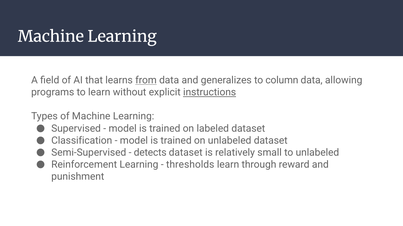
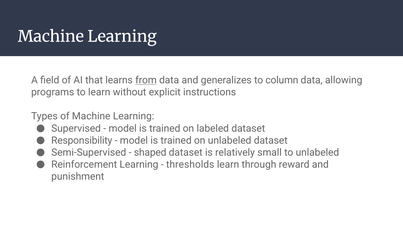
instructions underline: present -> none
Classification: Classification -> Responsibility
detects: detects -> shaped
